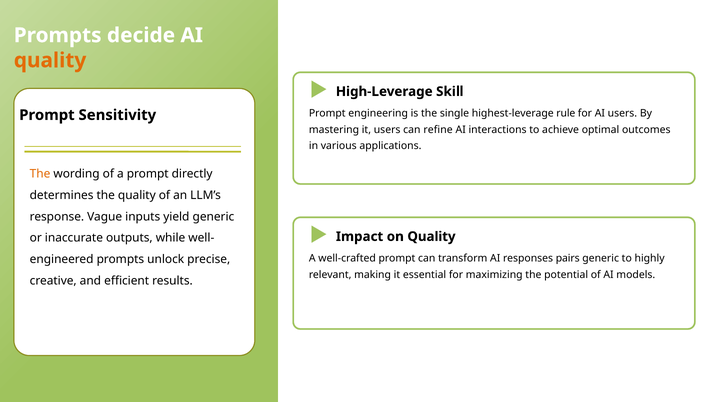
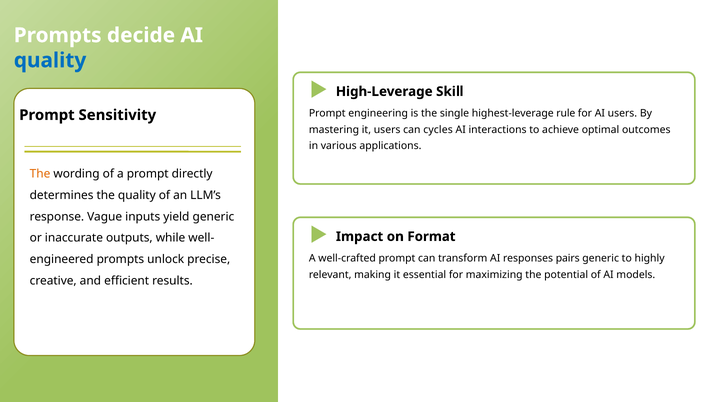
quality at (50, 60) colour: orange -> blue
refine: refine -> cycles
on Quality: Quality -> Format
